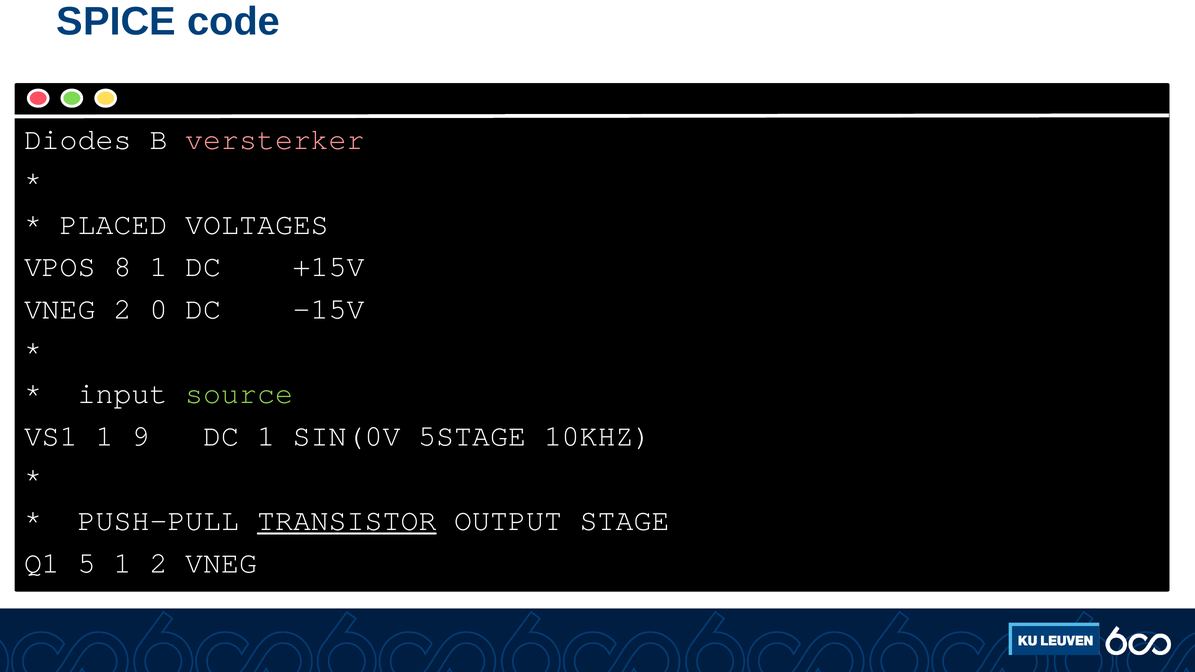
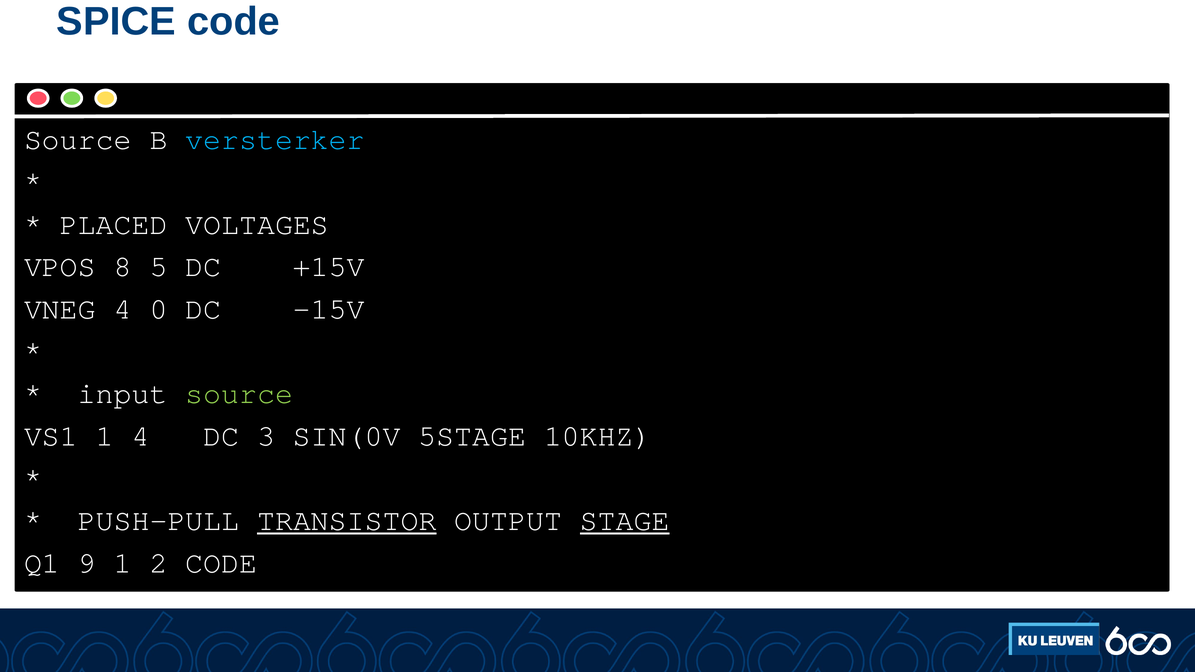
Diodes at (78, 140): Diodes -> Source
versterker colour: pink -> light blue
8 1: 1 -> 5
VNEG 2: 2 -> 4
1 9: 9 -> 4
DC 1: 1 -> 3
STAGE underline: none -> present
5: 5 -> 9
2 VNEG: VNEG -> CODE
